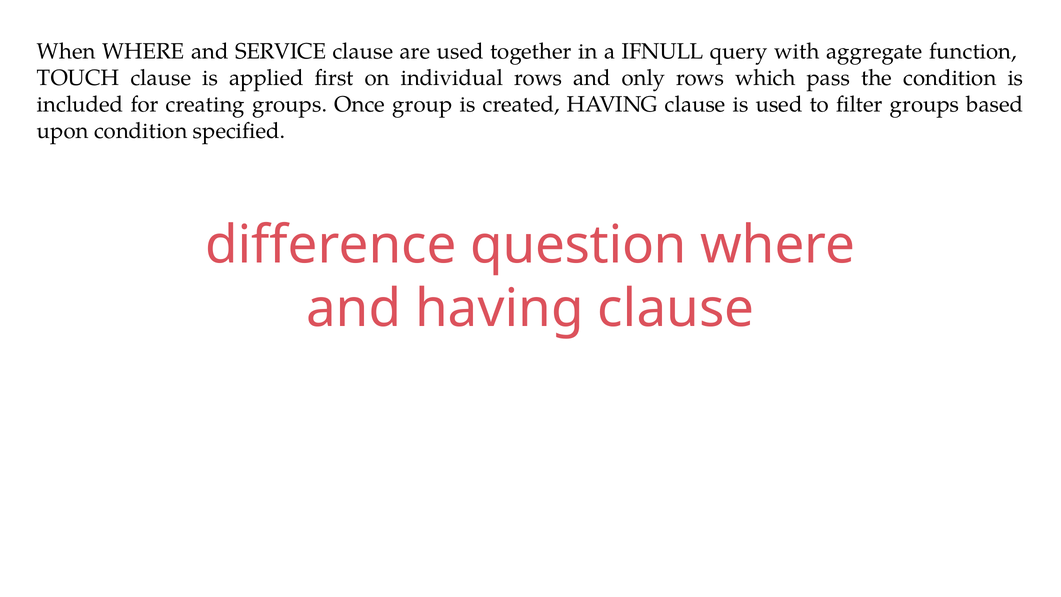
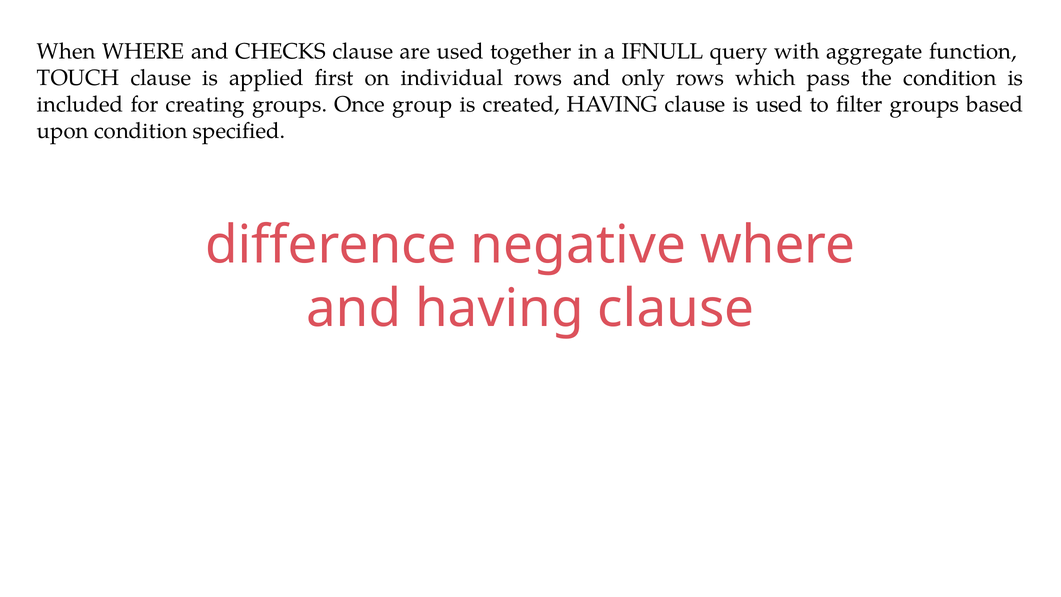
SERVICE: SERVICE -> CHECKS
question: question -> negative
